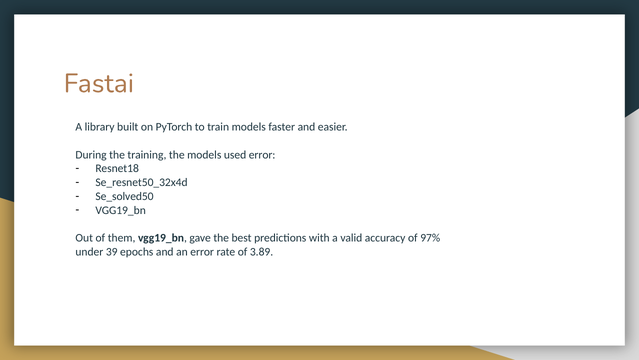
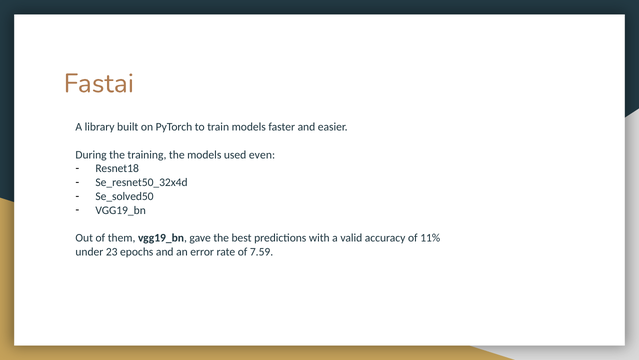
used error: error -> even
97%: 97% -> 11%
39: 39 -> 23
3.89: 3.89 -> 7.59
